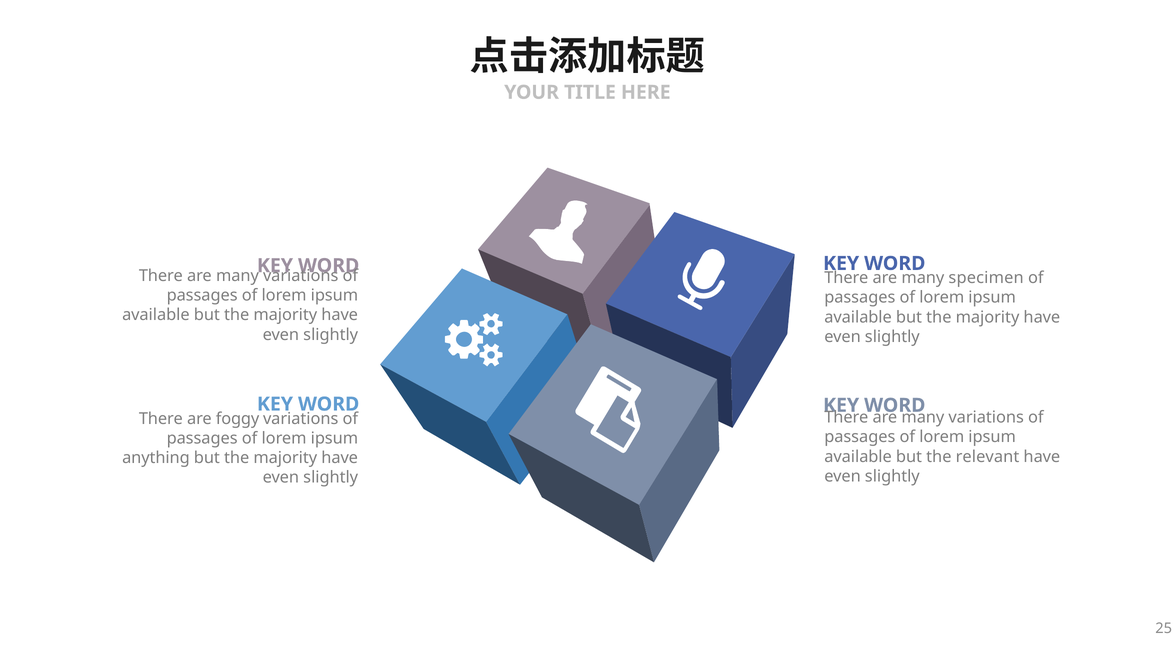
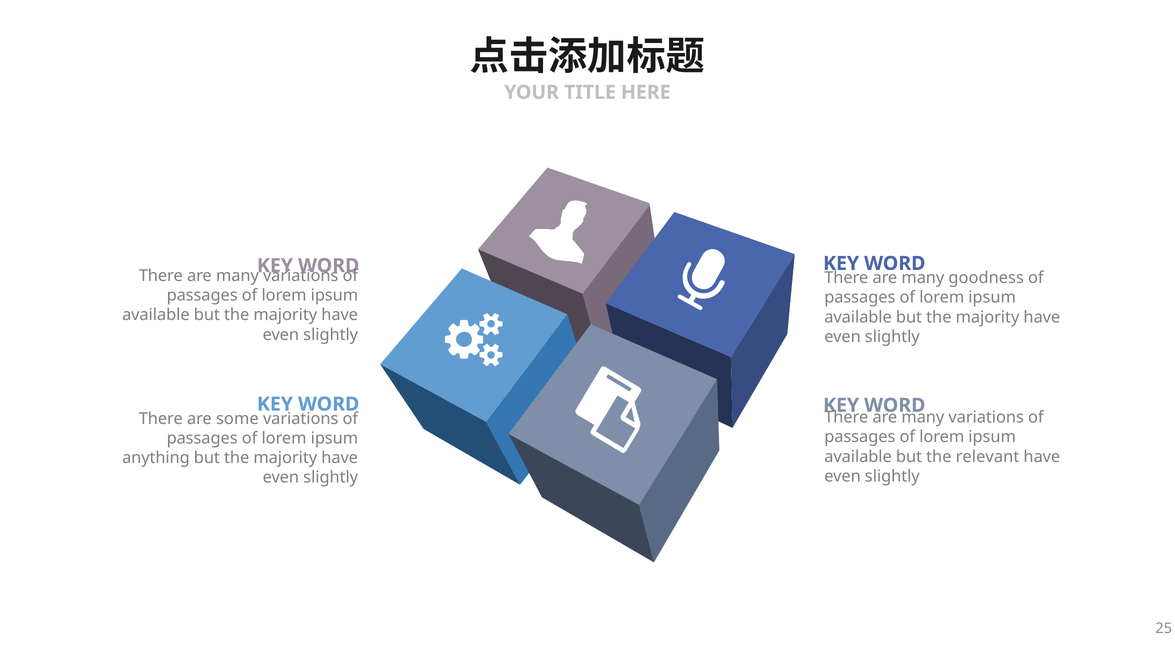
specimen: specimen -> goodness
foggy: foggy -> some
